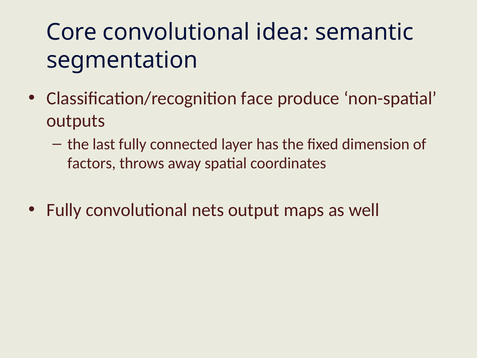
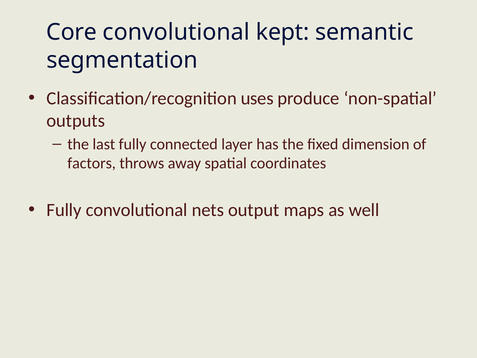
idea: idea -> kept
face: face -> uses
